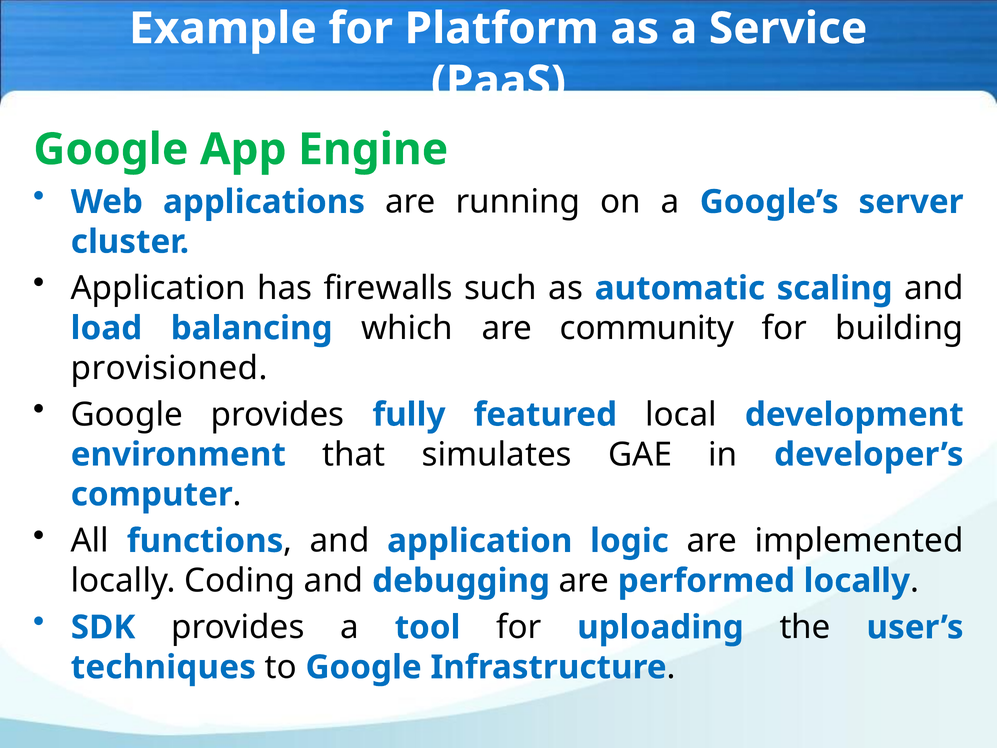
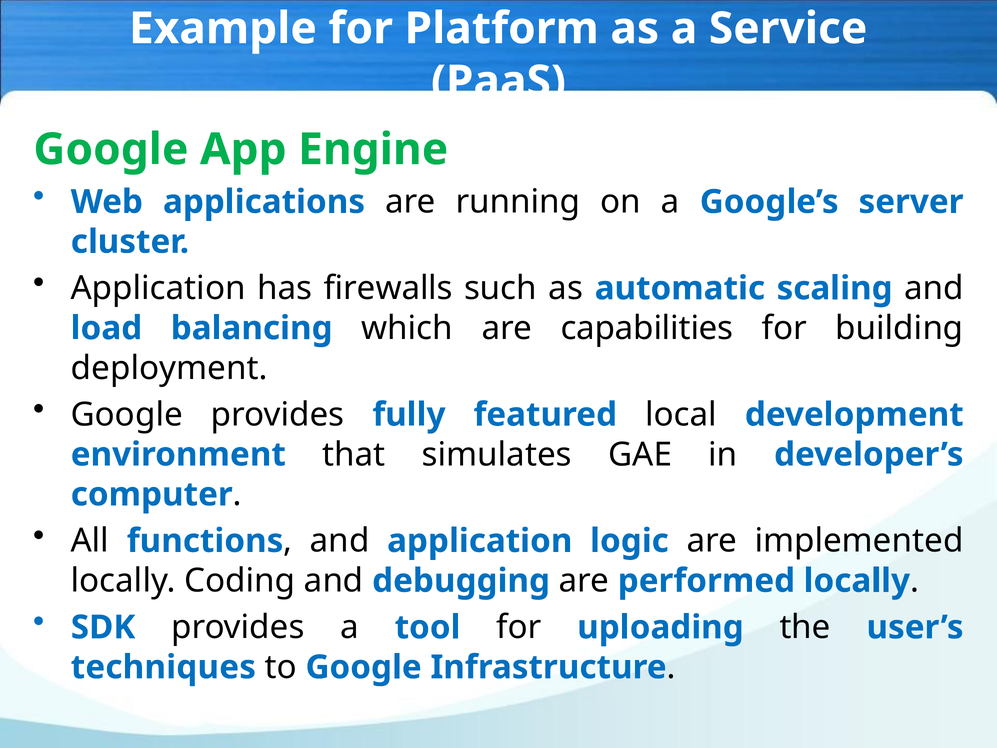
community: community -> capabilities
provisioned: provisioned -> deployment
